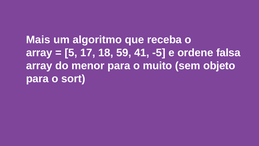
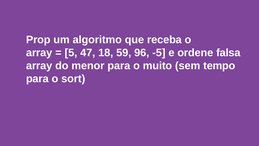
Mais: Mais -> Prop
17: 17 -> 47
41: 41 -> 96
objeto: objeto -> tempo
